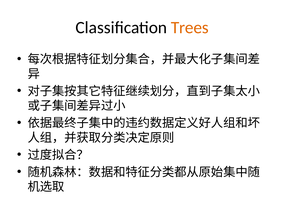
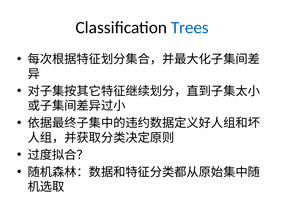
Trees colour: orange -> blue
